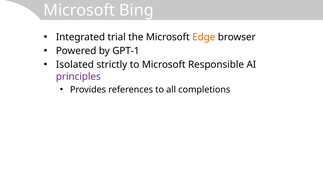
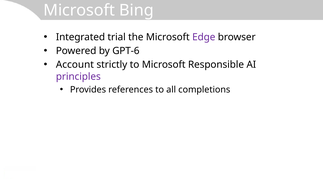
Edge colour: orange -> purple
GPT-1: GPT-1 -> GPT-6
Isolated: Isolated -> Account
